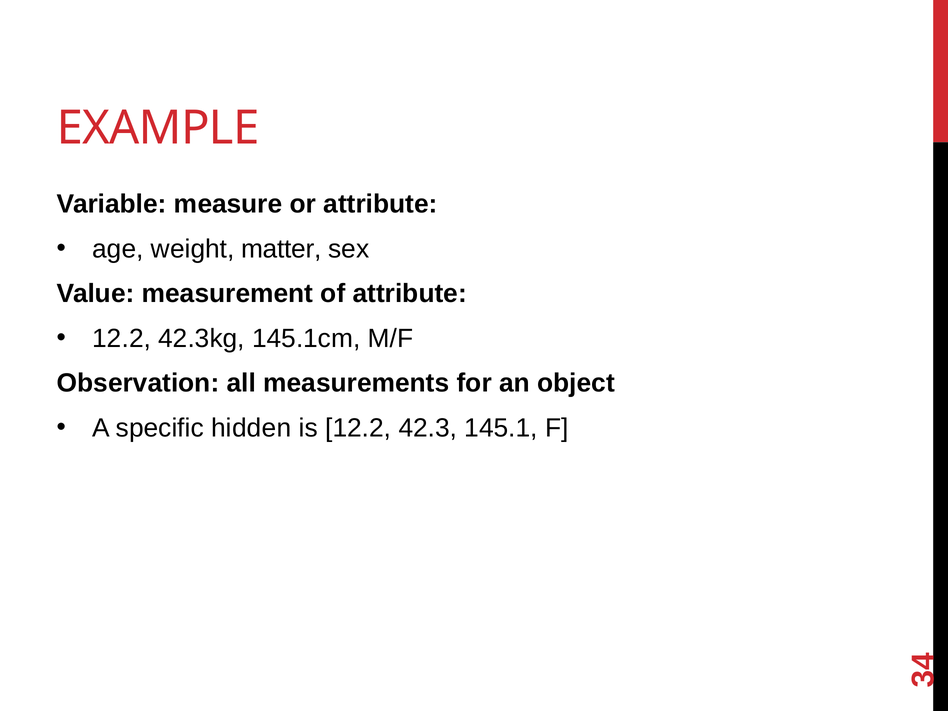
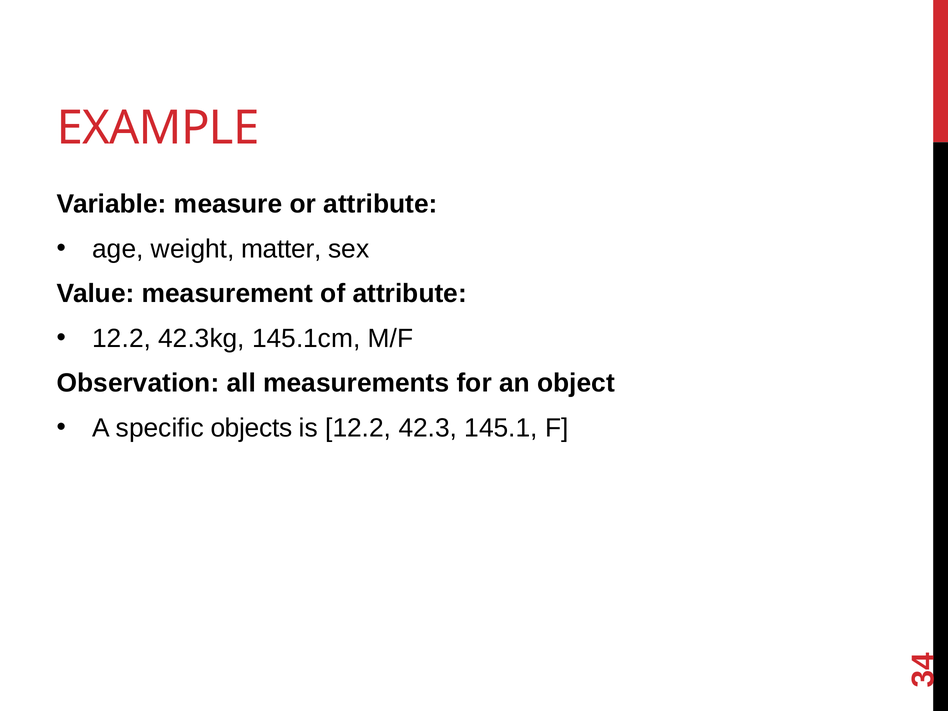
hidden: hidden -> objects
